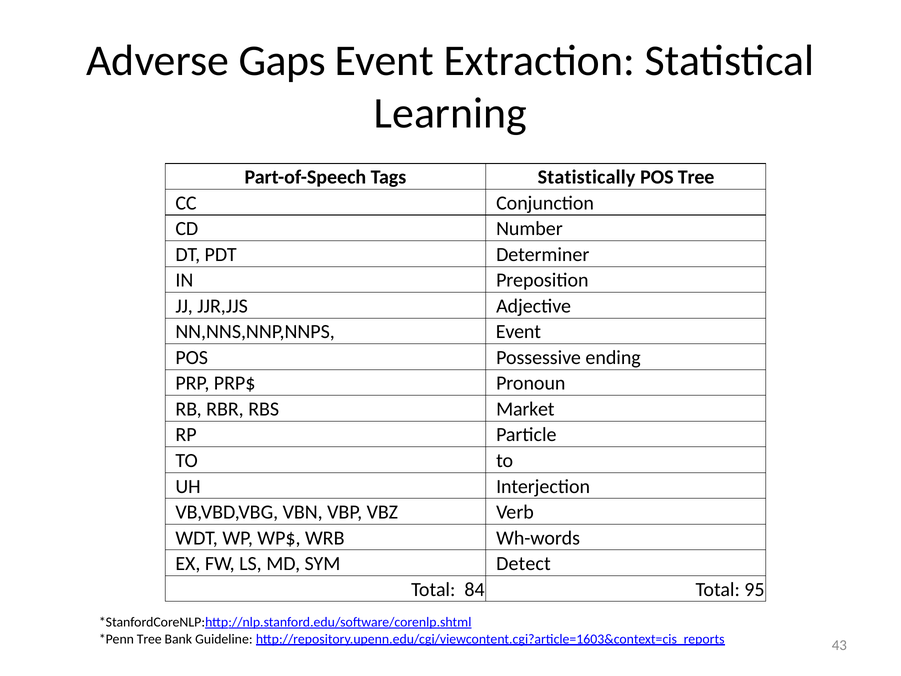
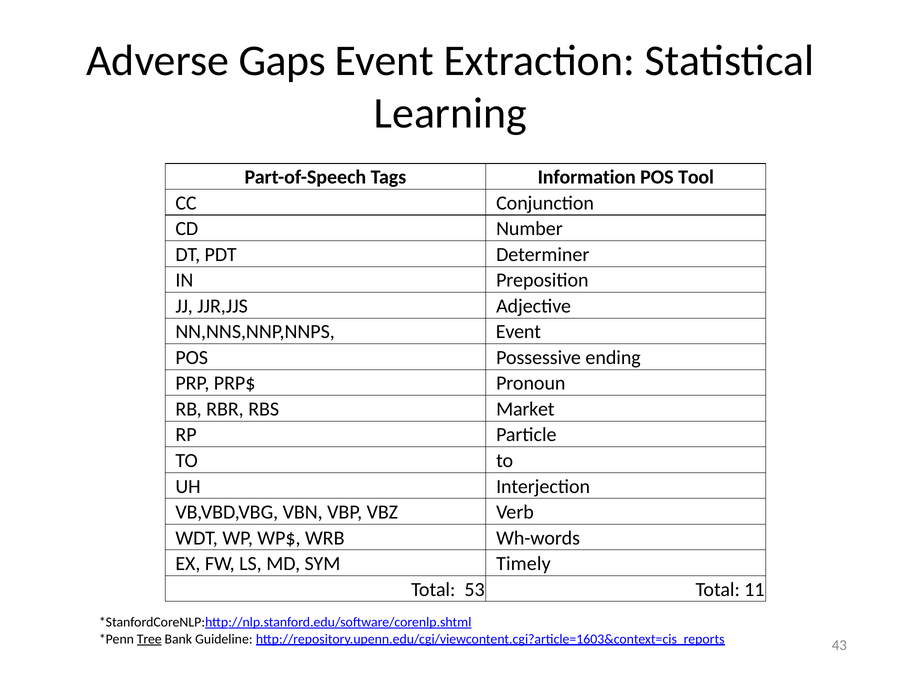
Statistically: Statistically -> Information
POS Tree: Tree -> Tool
Detect: Detect -> Timely
84: 84 -> 53
95: 95 -> 11
Tree at (149, 639) underline: none -> present
